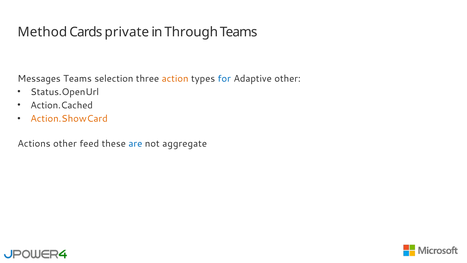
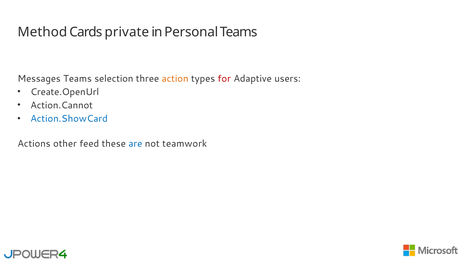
Through: Through -> Personal
for colour: blue -> red
Adaptive other: other -> users
Status.OpenUrl: Status.OpenUrl -> Create.OpenUrl
Action.Cached: Action.Cached -> Action.Cannot
Action.ShowCard colour: orange -> blue
aggregate: aggregate -> teamwork
